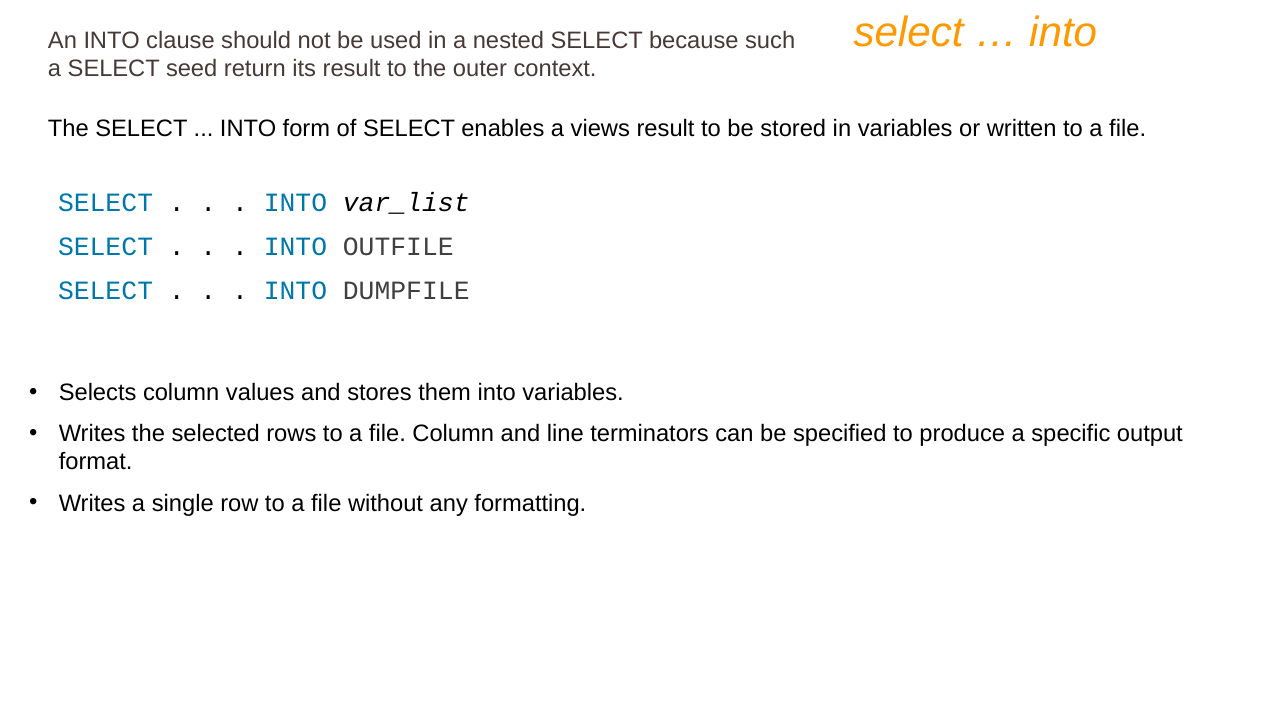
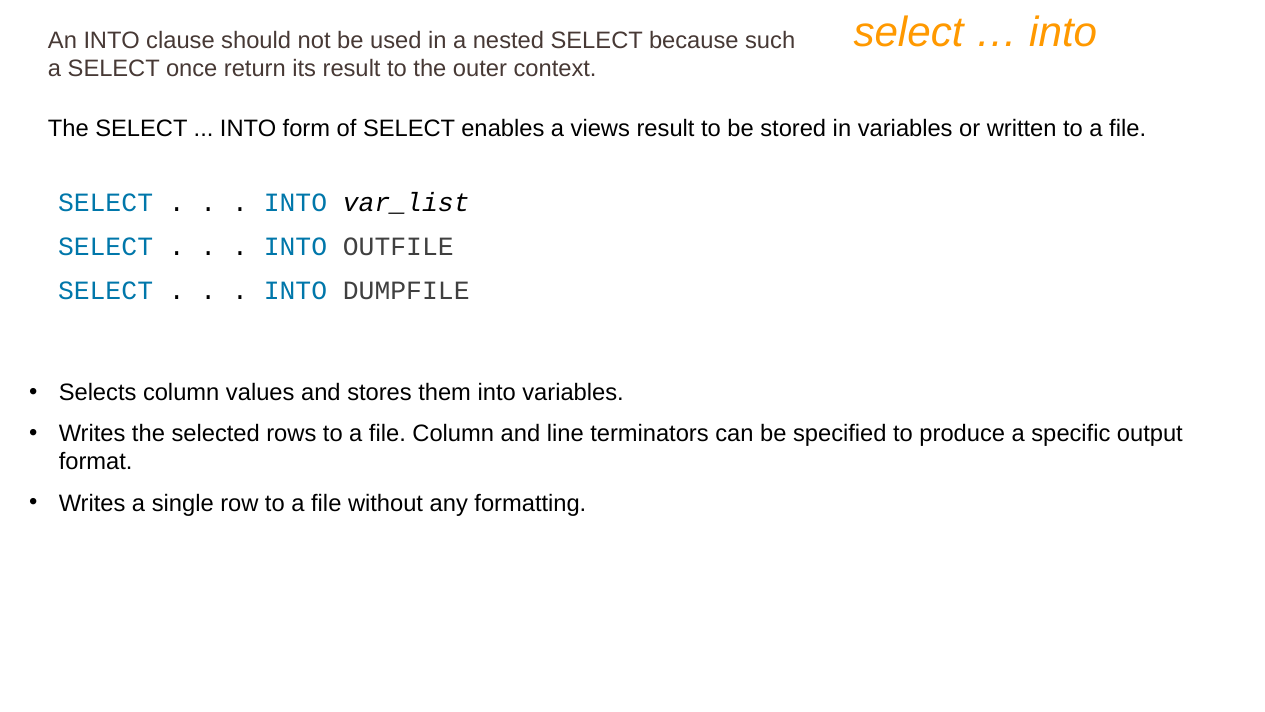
seed: seed -> once
